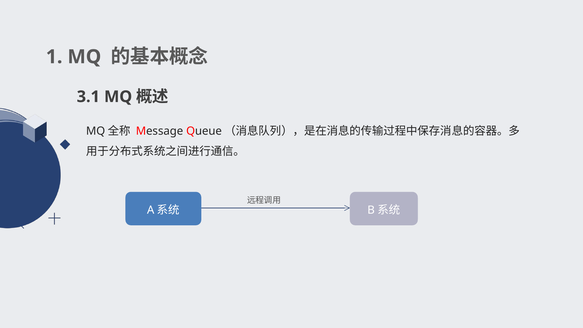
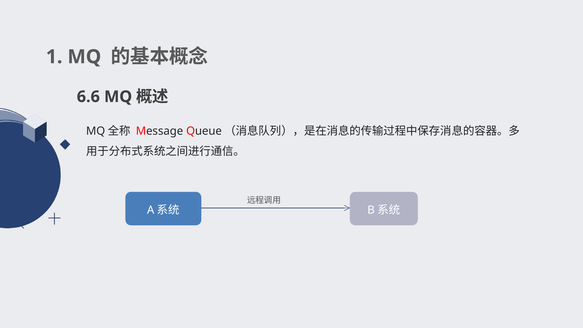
3.1: 3.1 -> 6.6
